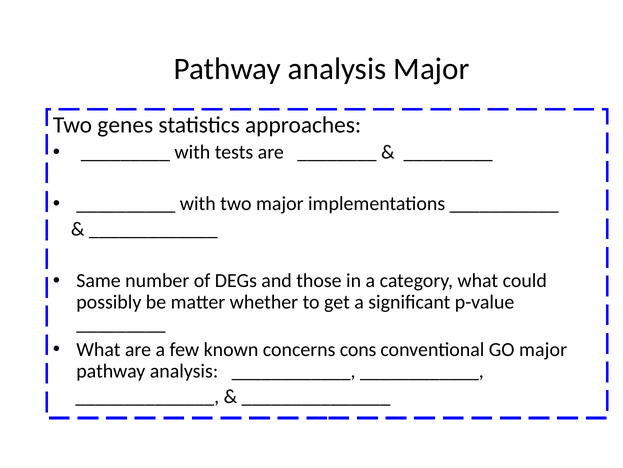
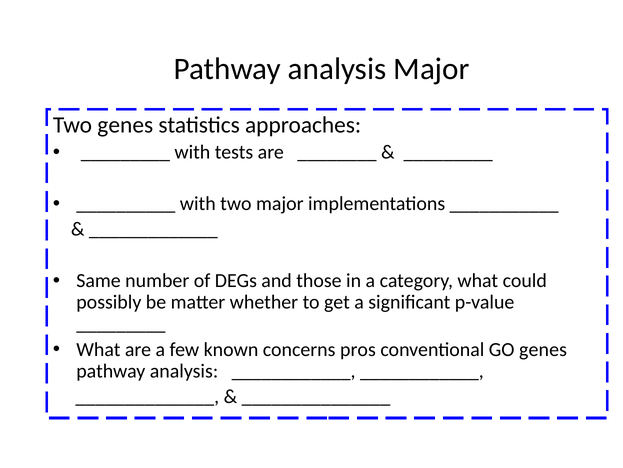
cons: cons -> pros
GO major: major -> genes
